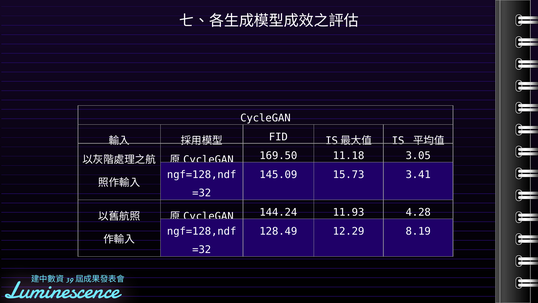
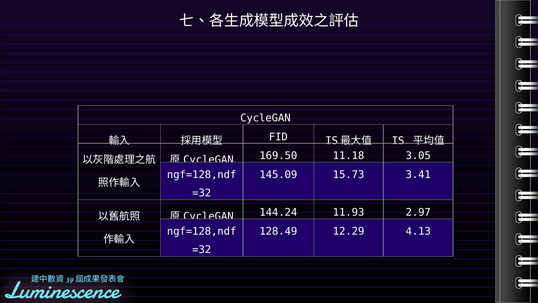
4.28: 4.28 -> 2.97
8.19: 8.19 -> 4.13
